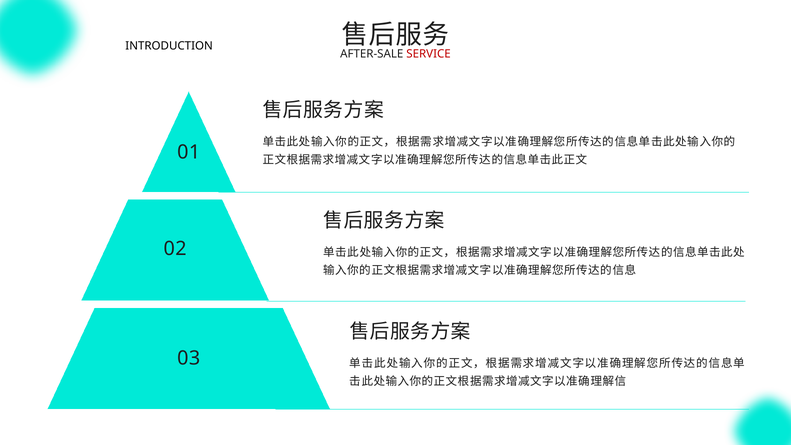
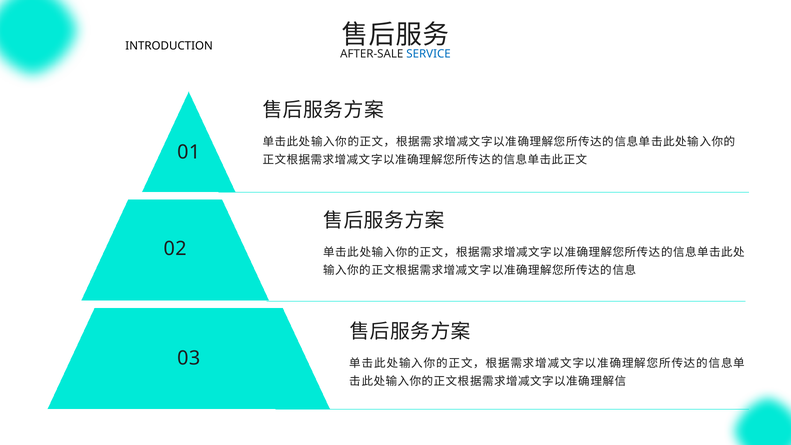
SERVICE colour: red -> blue
